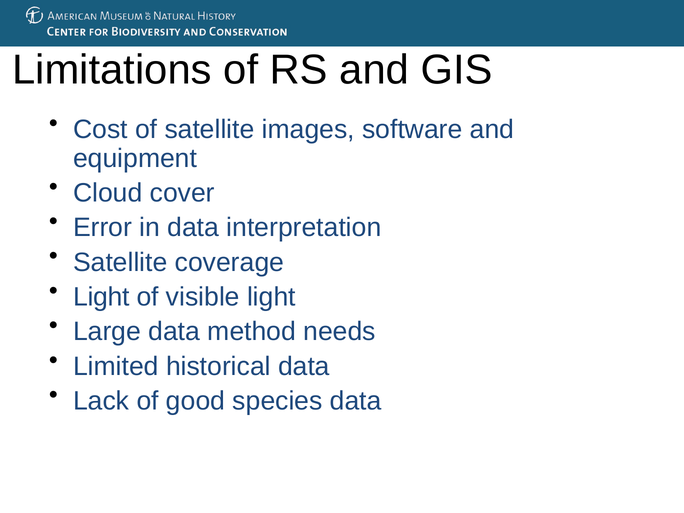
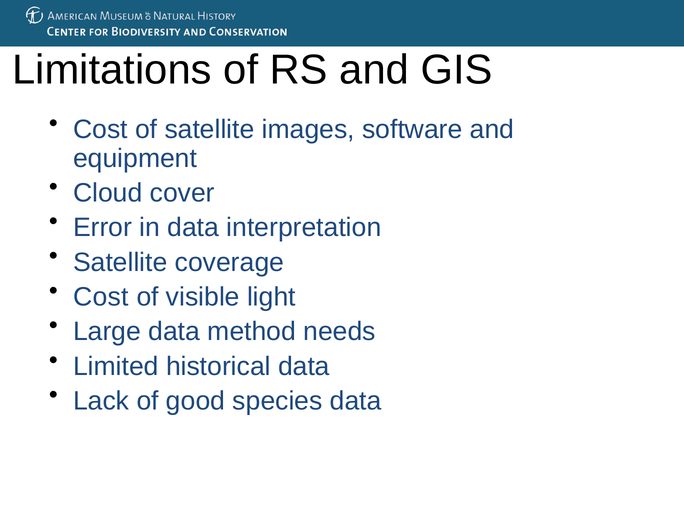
Light at (101, 297): Light -> Cost
